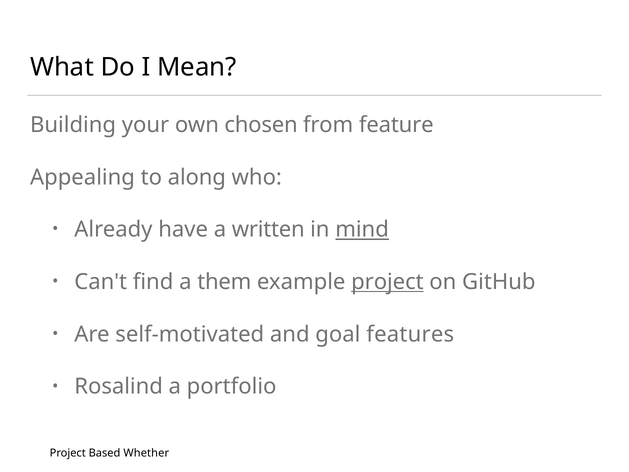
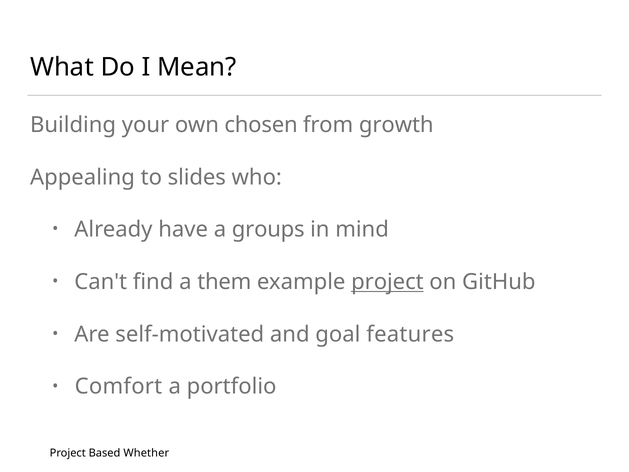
feature: feature -> growth
along: along -> slides
written: written -> groups
mind underline: present -> none
Rosalind: Rosalind -> Comfort
